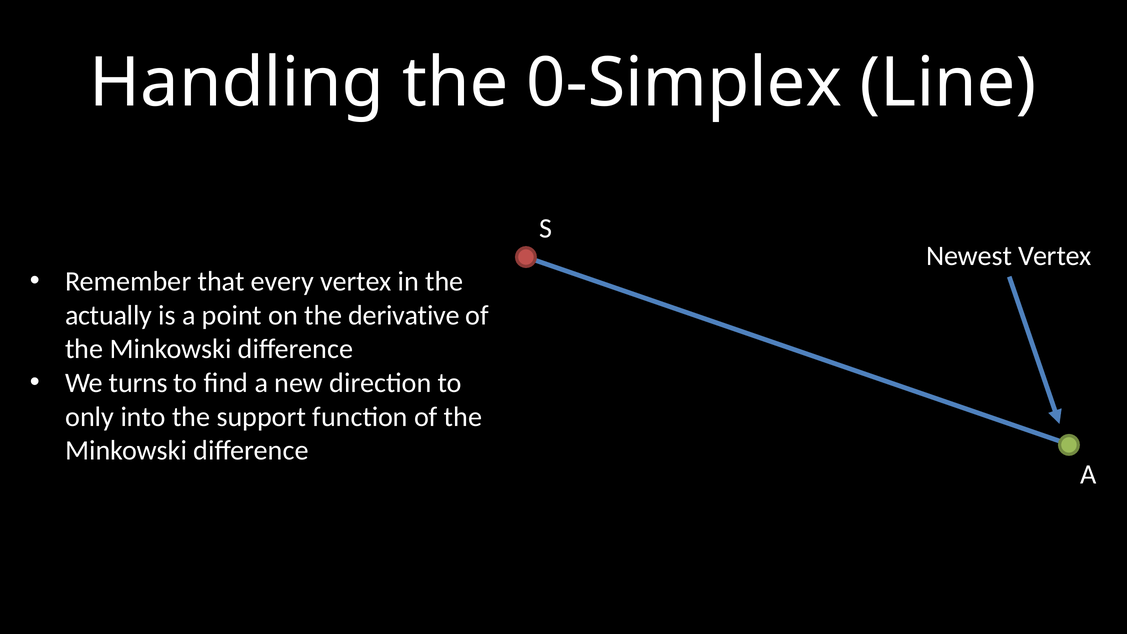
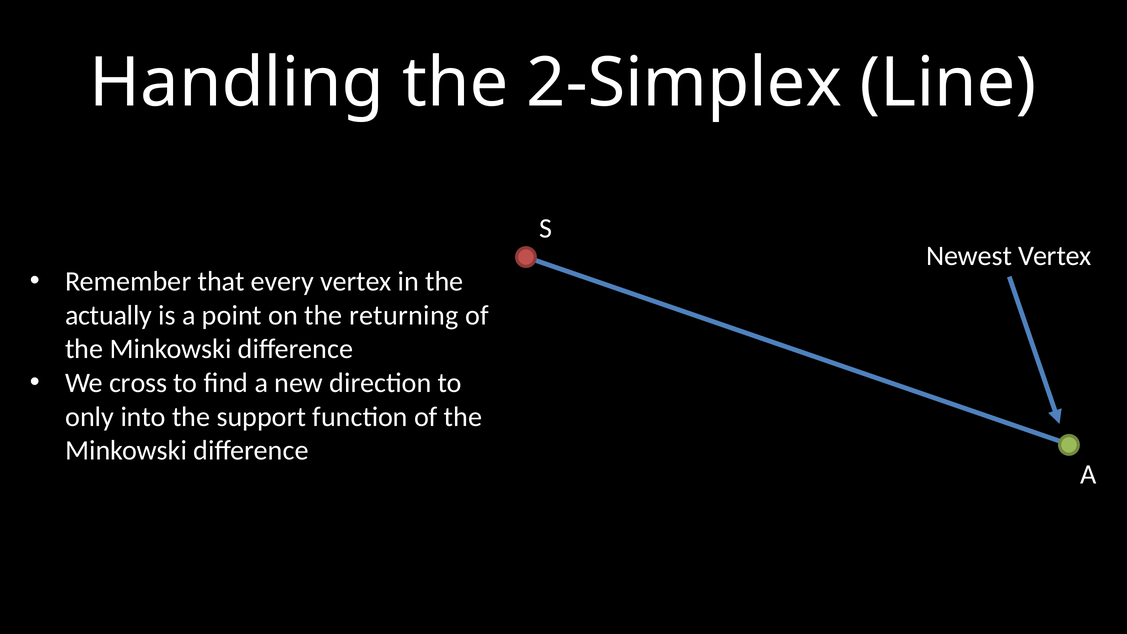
0-Simplex: 0-Simplex -> 2-Simplex
derivative: derivative -> returning
turns: turns -> cross
